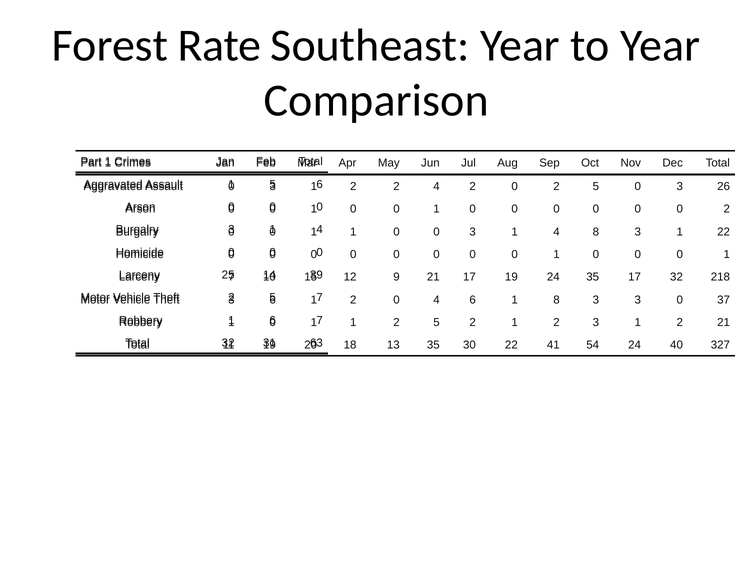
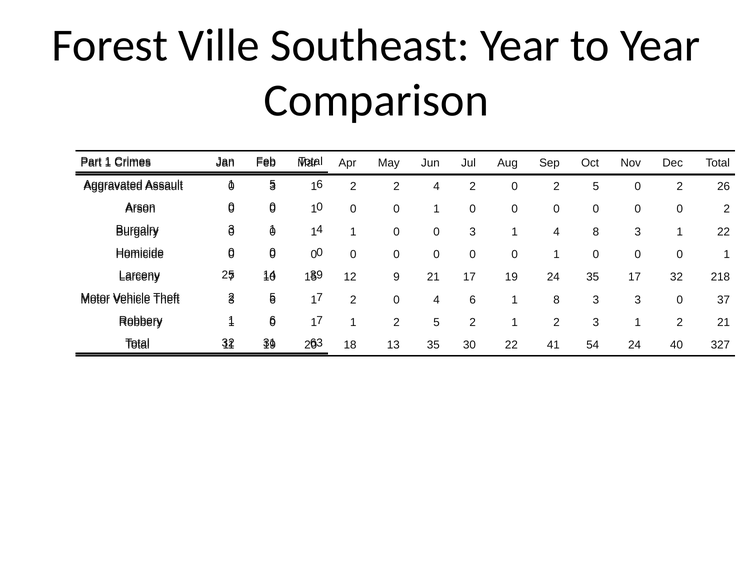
Rate: Rate -> Ville
5 0 3: 3 -> 2
